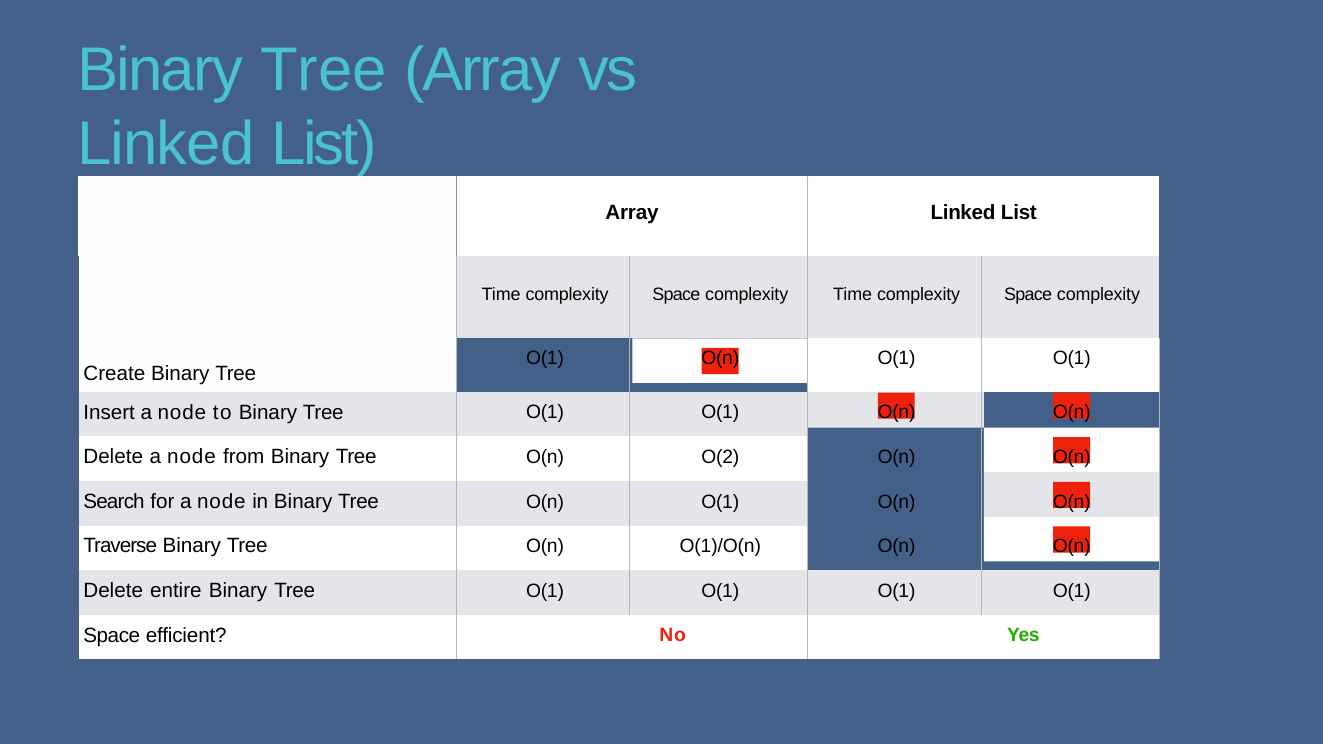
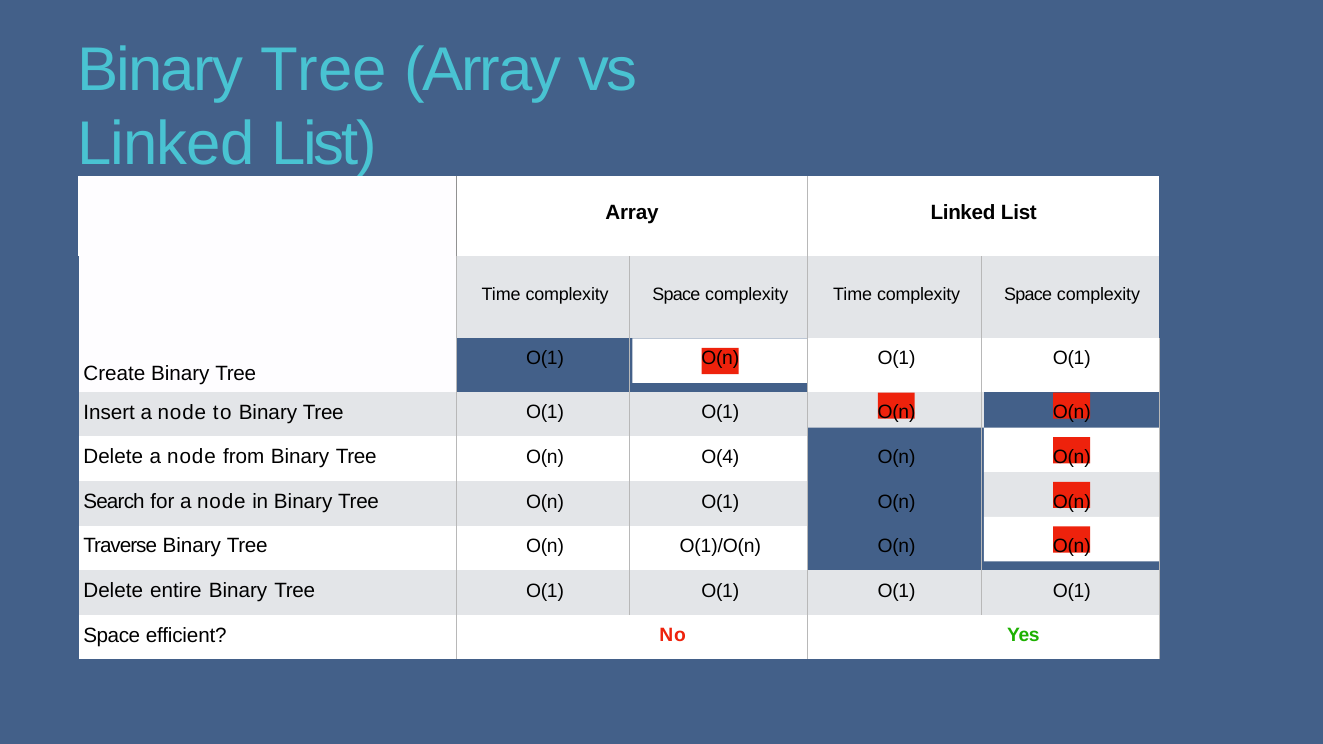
O(2: O(2 -> O(4
